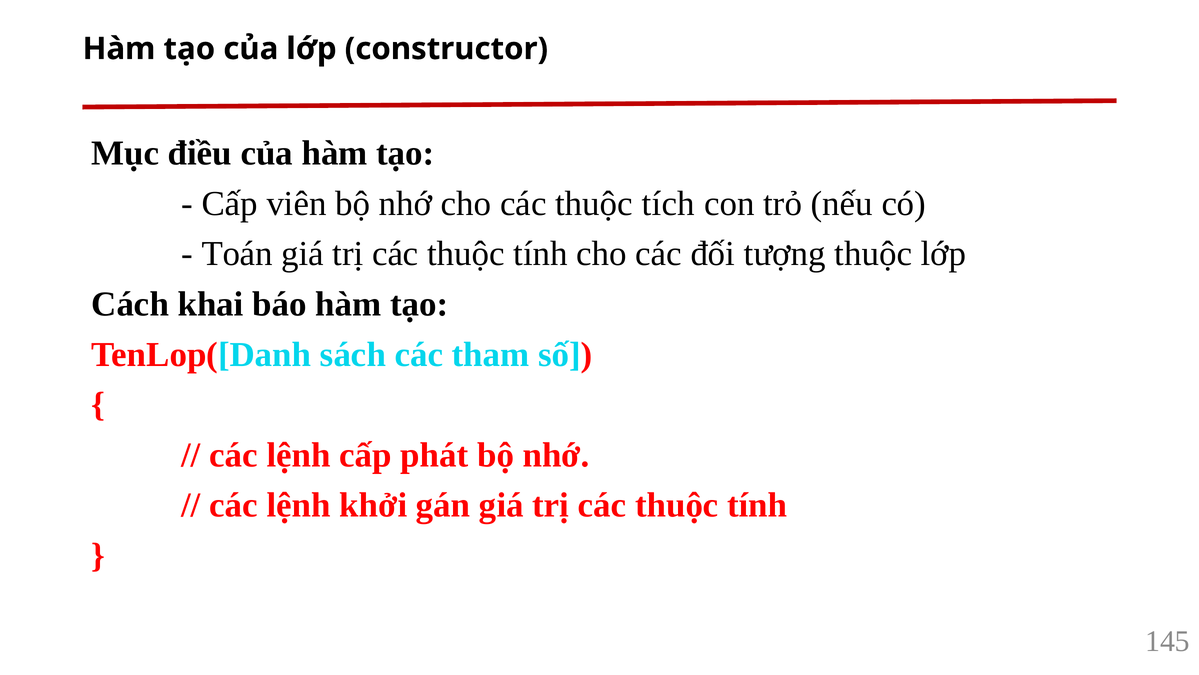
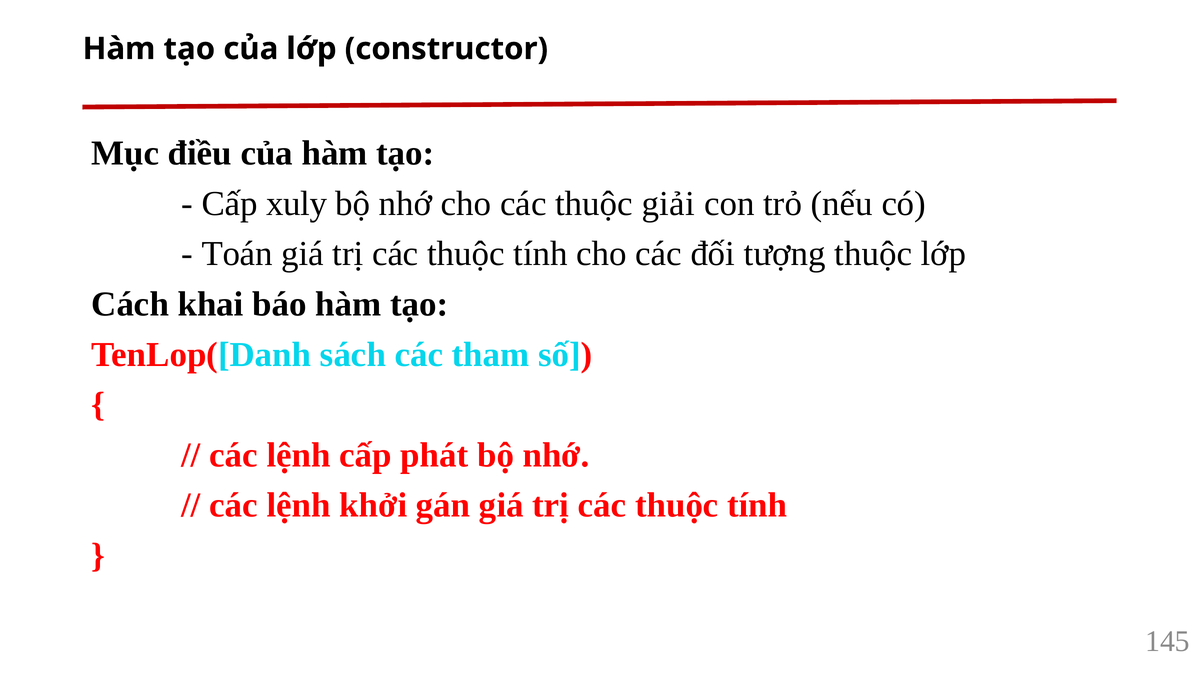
viên: viên -> xuly
tích: tích -> giải
